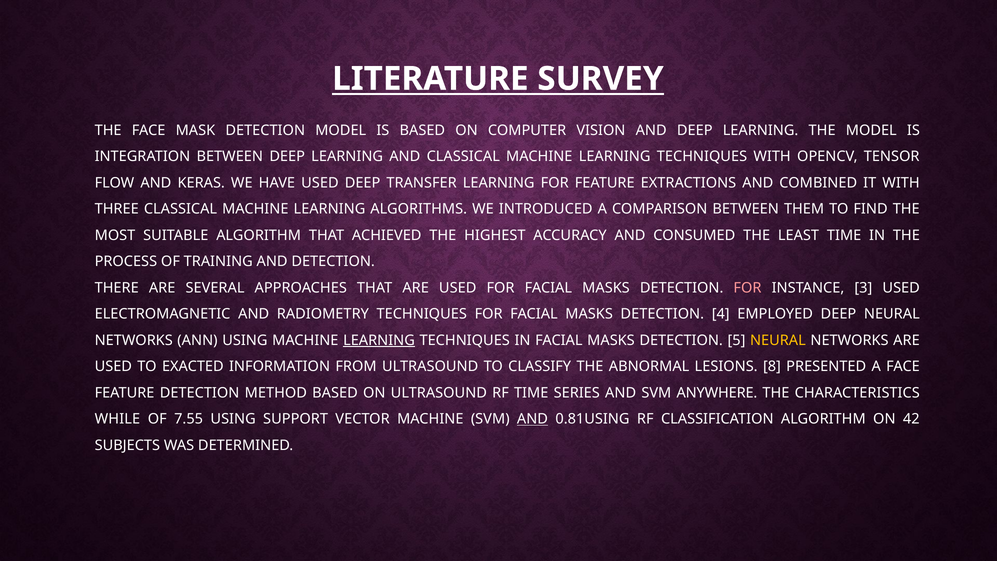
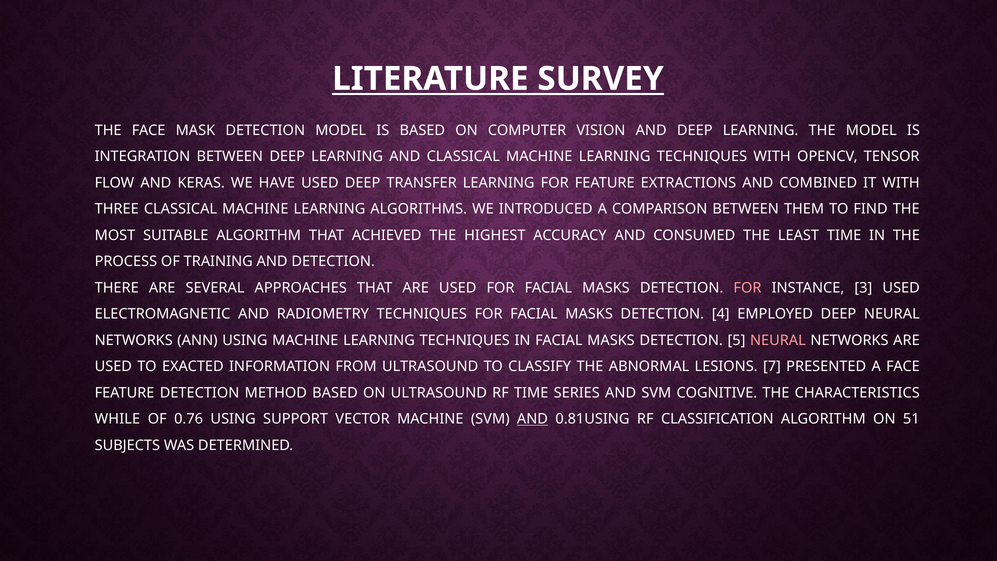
LEARNING at (379, 340) underline: present -> none
NEURAL at (778, 340) colour: yellow -> pink
8: 8 -> 7
ANYWHERE: ANYWHERE -> COGNITIVE
7.55: 7.55 -> 0.76
42: 42 -> 51
